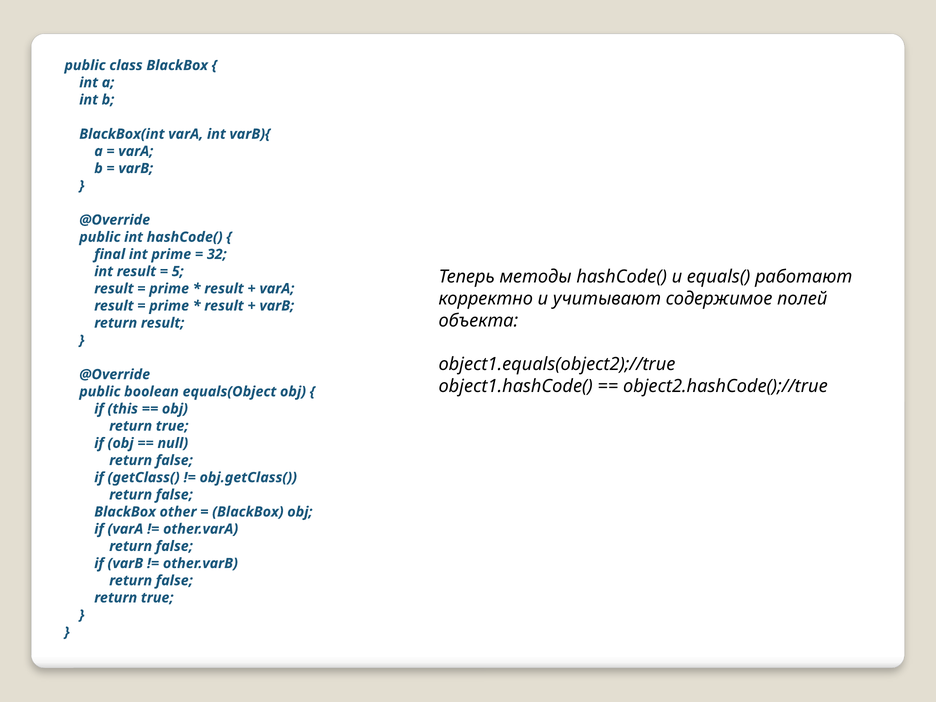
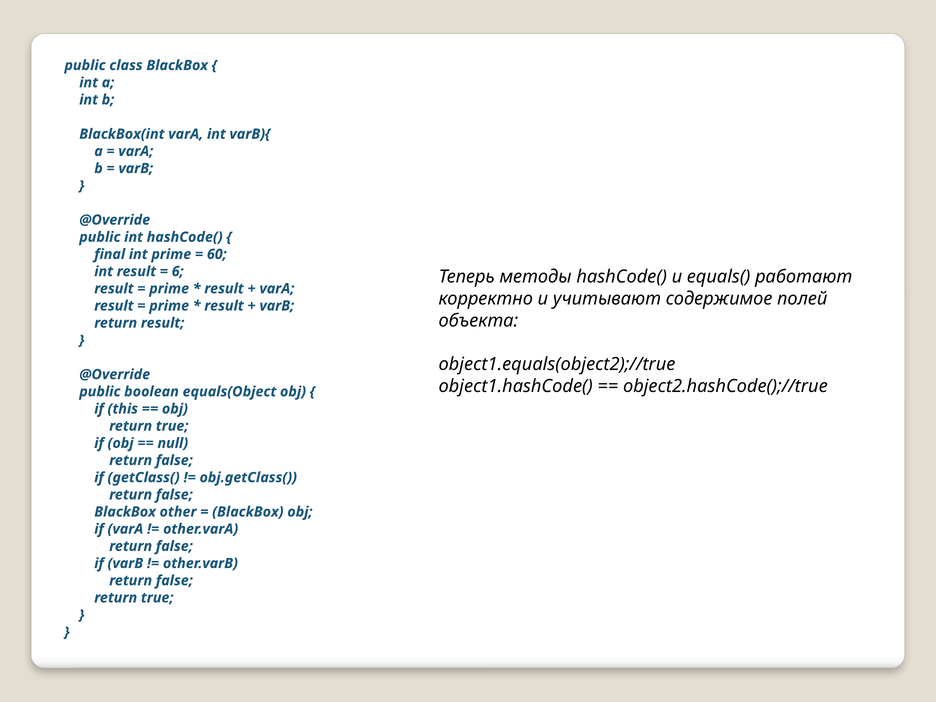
32: 32 -> 60
5: 5 -> 6
